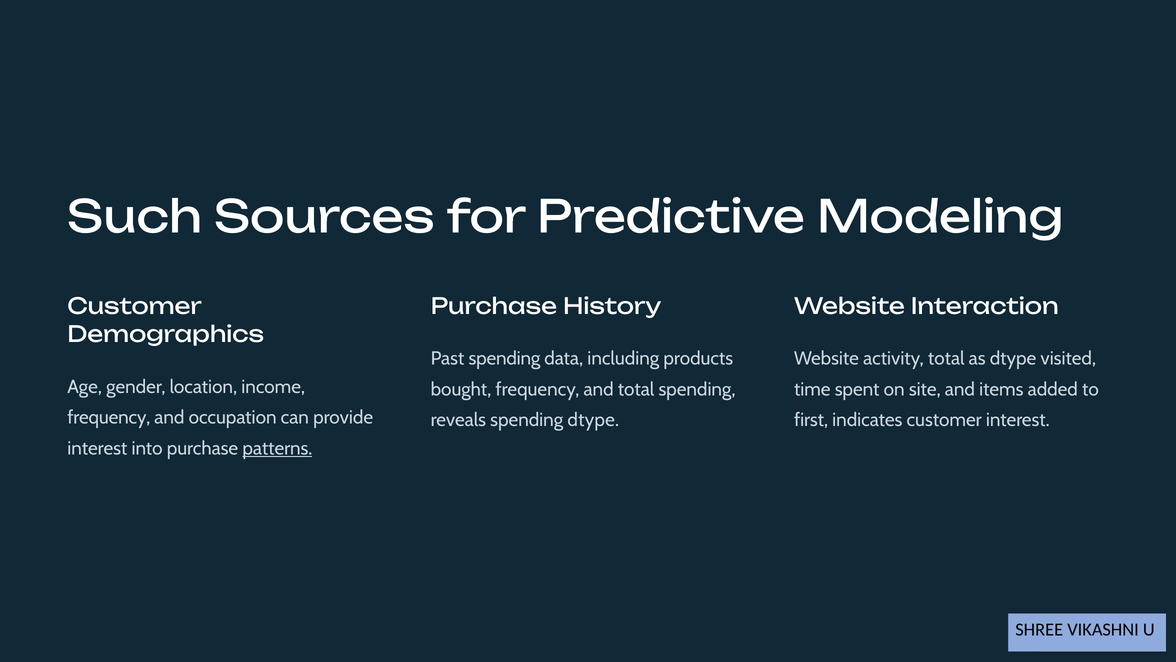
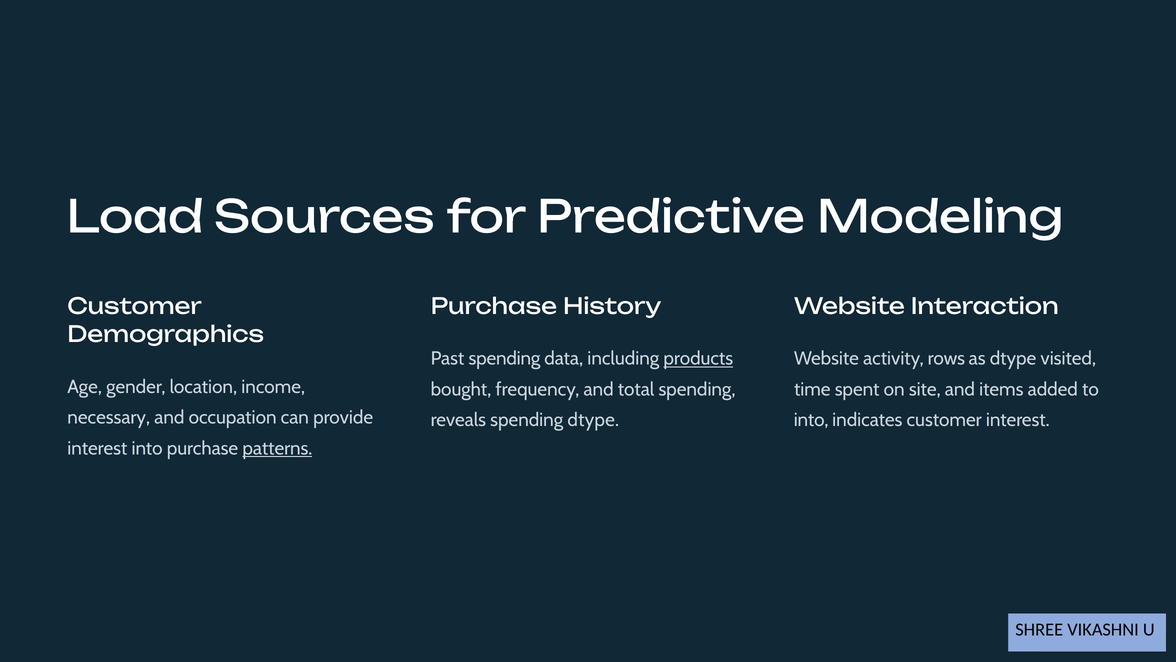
Such: Such -> Load
products underline: none -> present
activity total: total -> rows
frequency at (109, 417): frequency -> necessary
first at (811, 420): first -> into
